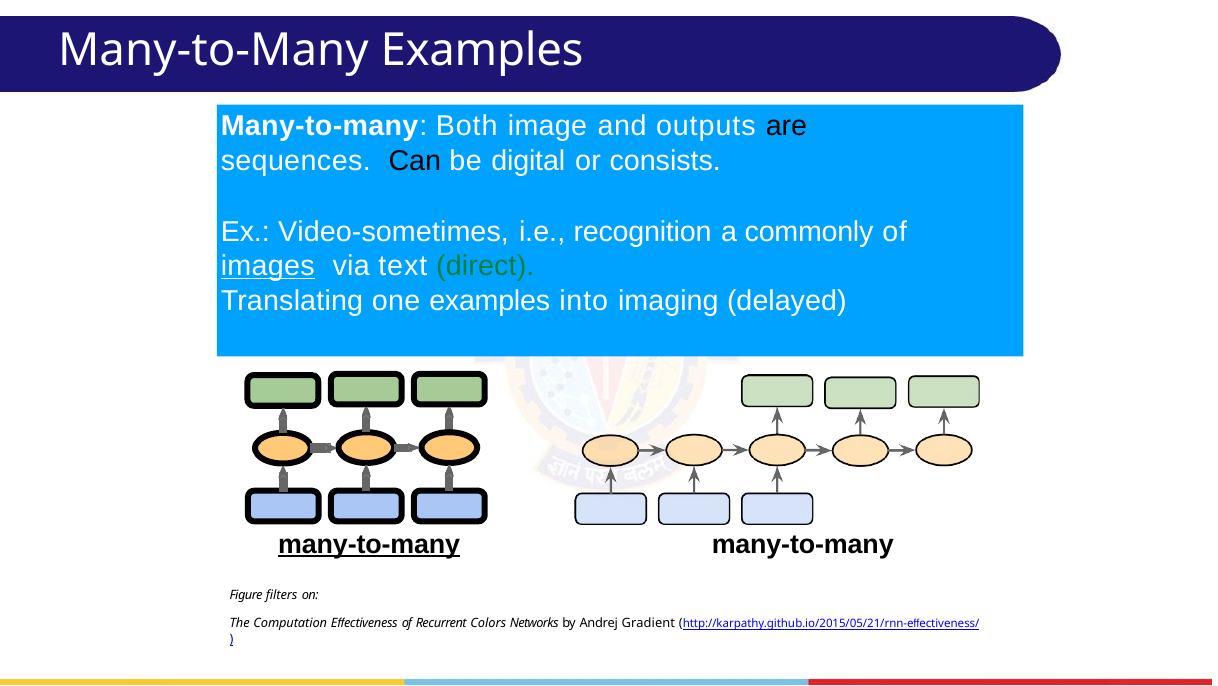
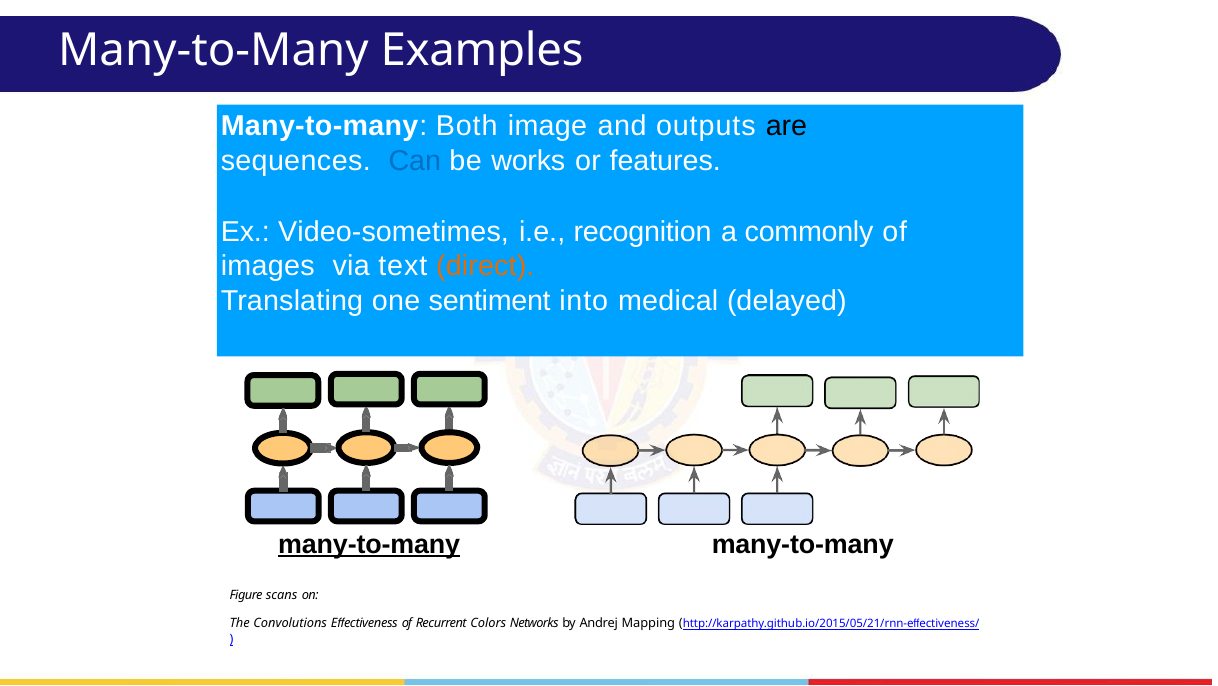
Can colour: black -> blue
digital: digital -> works
consists: consists -> features
images underline: present -> none
direct colour: green -> orange
examples at (490, 301): examples -> sentiment
imaging: imaging -> medical
filters: filters -> scans
Computation: Computation -> Convolutions
Gradient: Gradient -> Mapping
